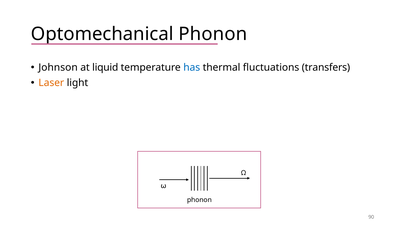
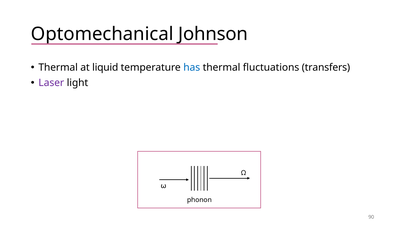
Phonon at (213, 34): Phonon -> Johnson
Johnson at (58, 68): Johnson -> Thermal
Laser colour: orange -> purple
